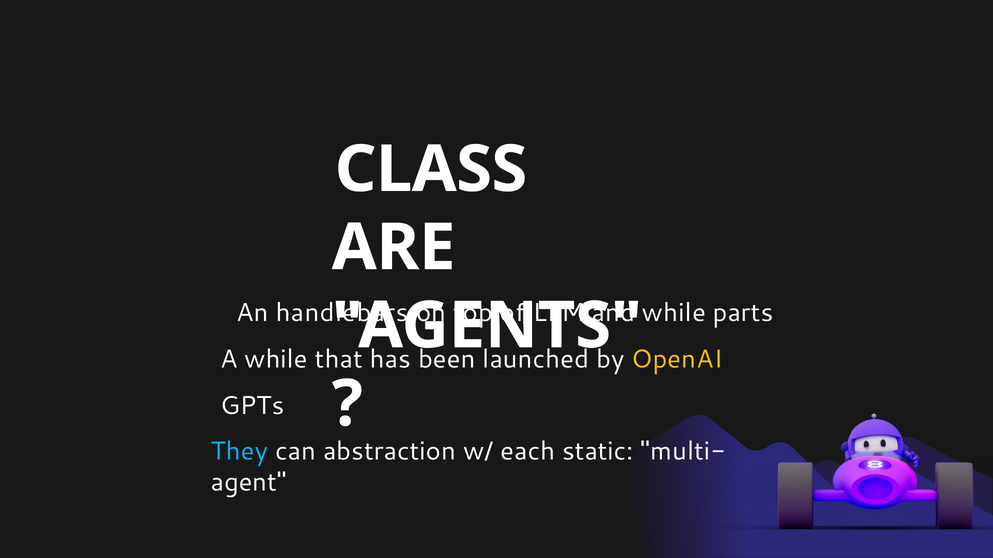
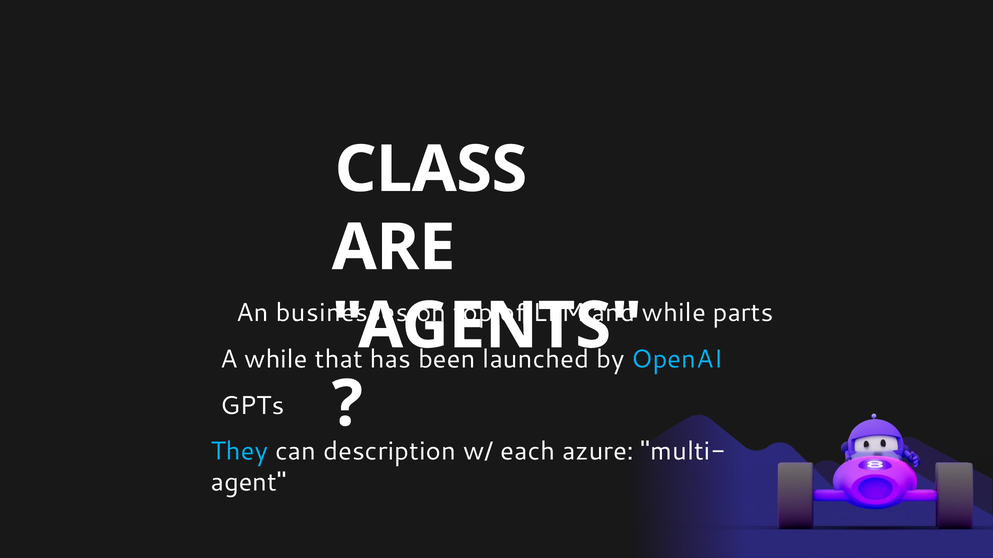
handlebars: handlebars -> businesses
OpenAI colour: yellow -> light blue
abstraction: abstraction -> description
static: static -> azure
